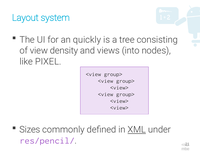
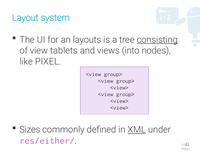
quickly: quickly -> layouts
consisting underline: none -> present
density: density -> tablets
res/pencil/: res/pencil/ -> res/either/
